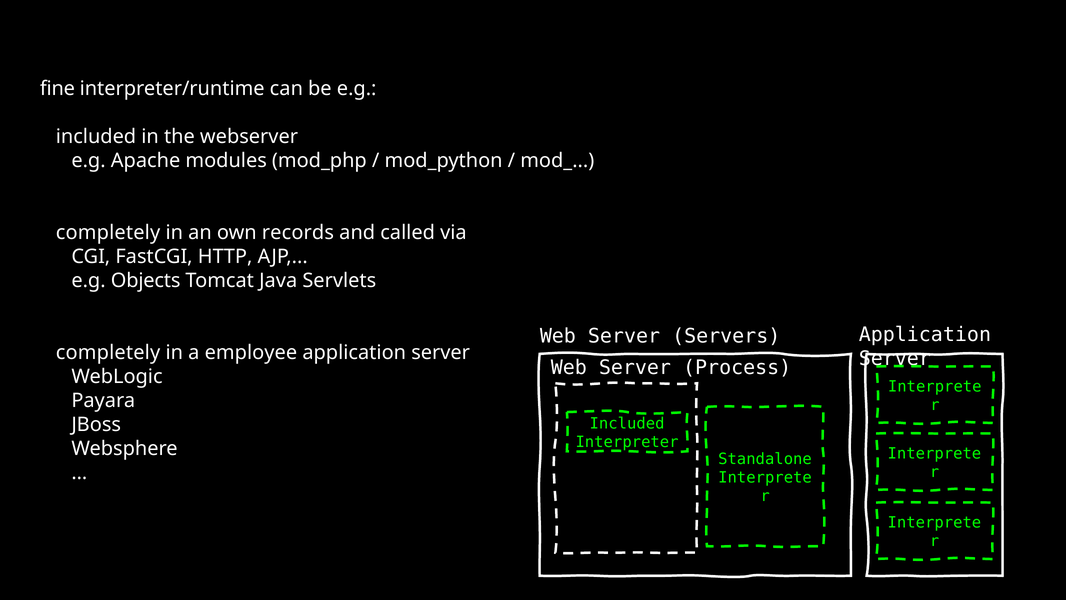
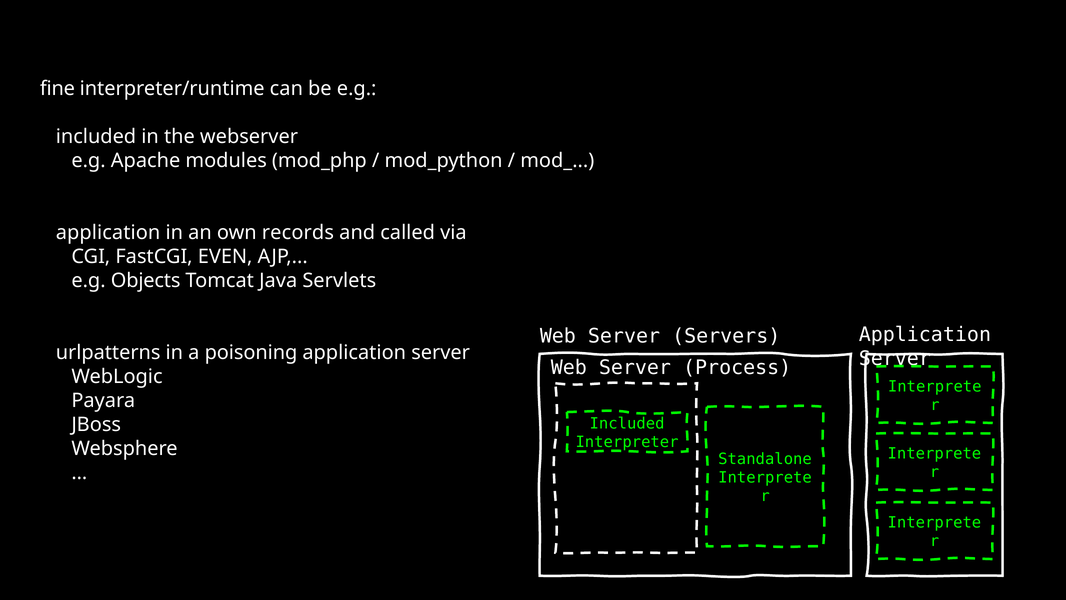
completely at (108, 232): completely -> application
HTTP: HTTP -> EVEN
completely at (108, 352): completely -> urlpatterns
employee: employee -> poisoning
